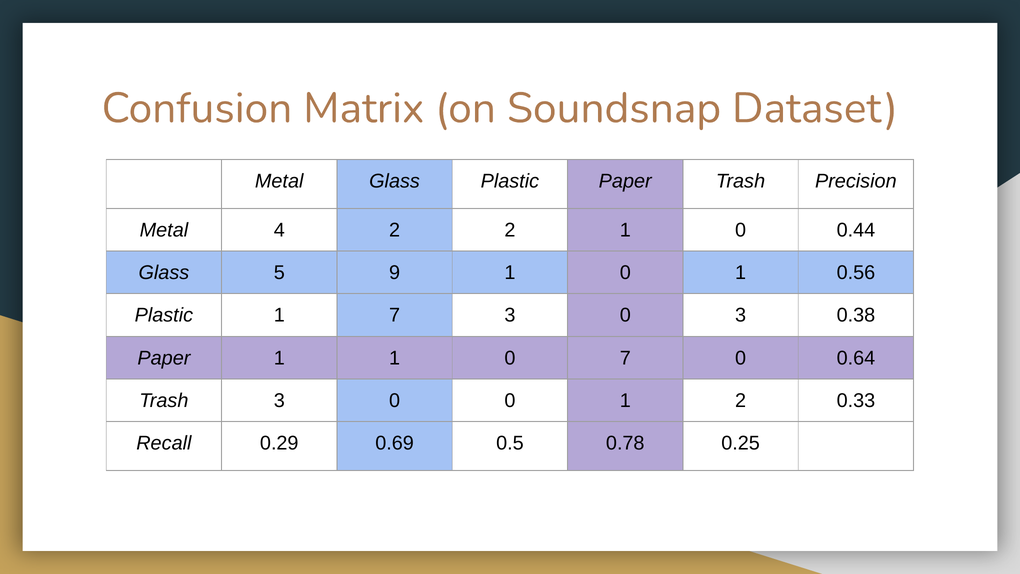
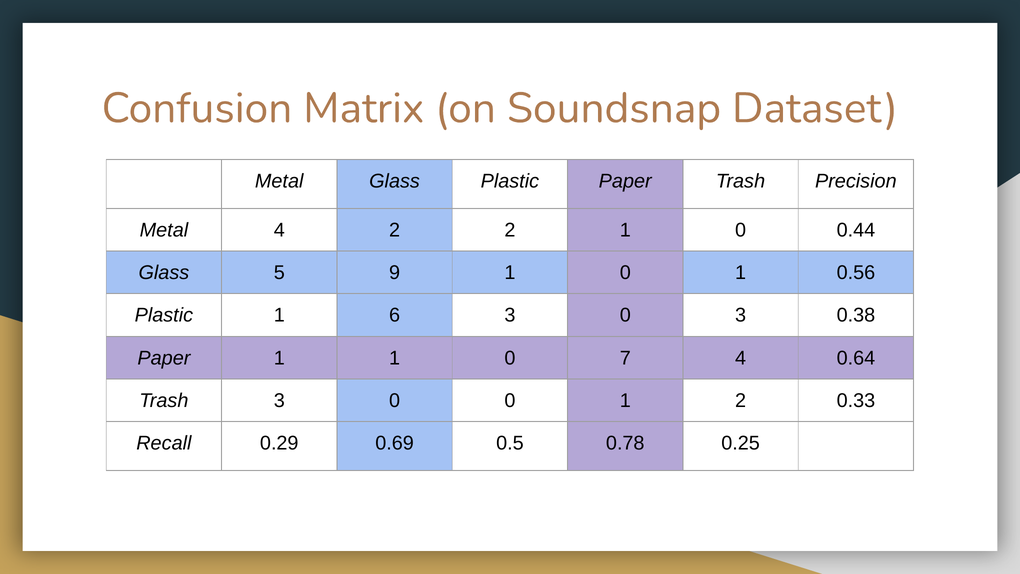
1 7: 7 -> 6
7 0: 0 -> 4
